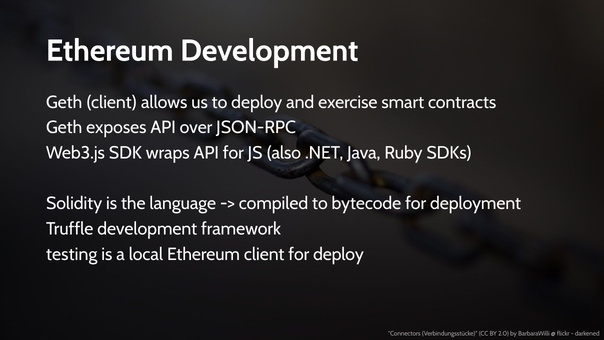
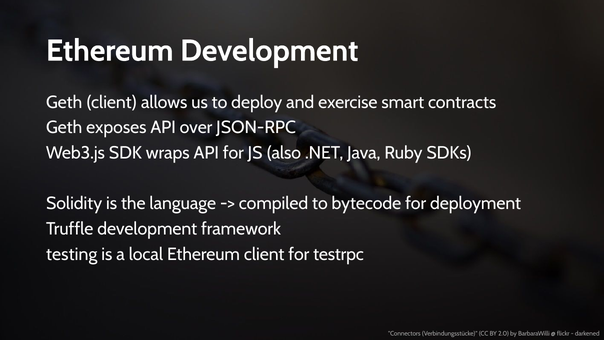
for deploy: deploy -> testrpc
